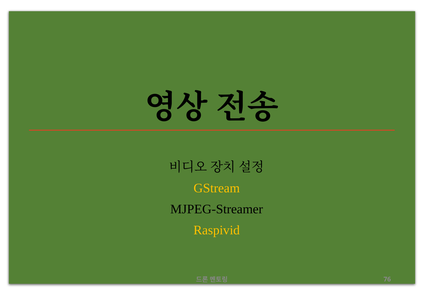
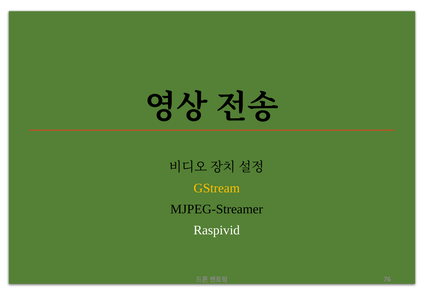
Raspivid colour: yellow -> white
